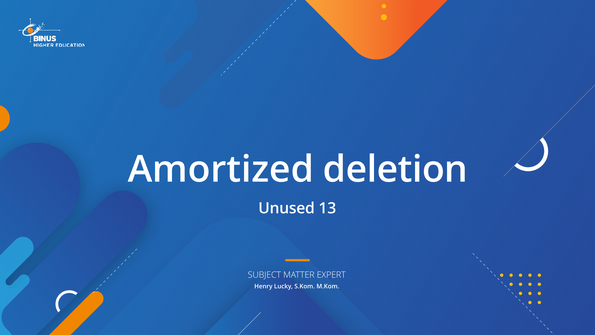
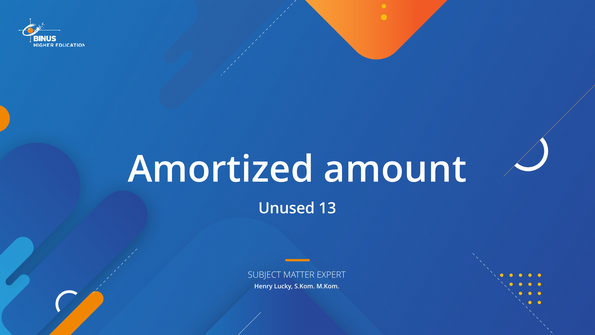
deletion: deletion -> amount
